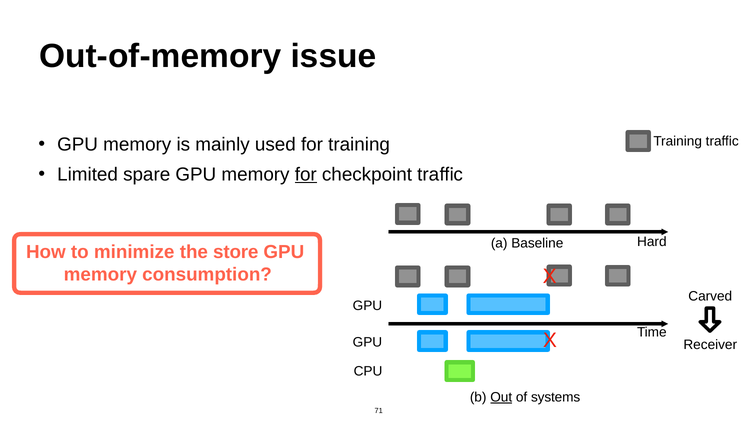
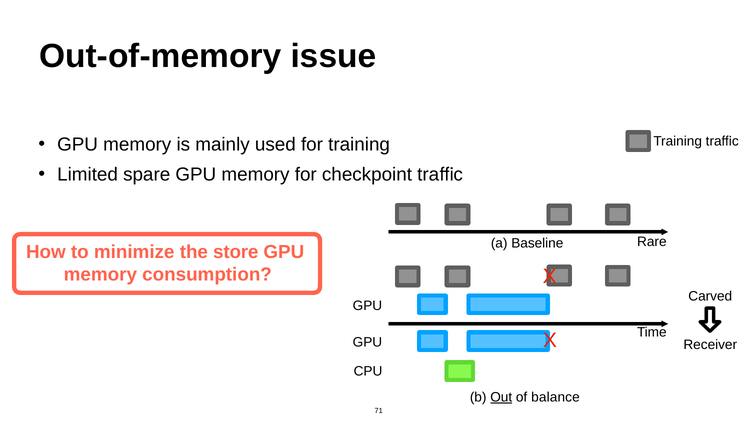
for at (306, 175) underline: present -> none
Hard: Hard -> Rare
systems: systems -> balance
